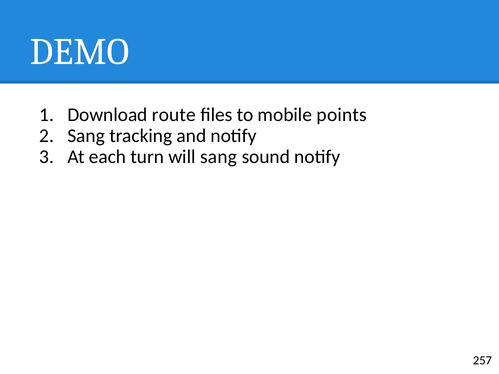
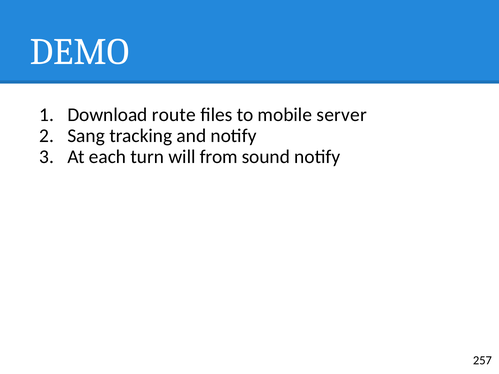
points: points -> server
will sang: sang -> from
